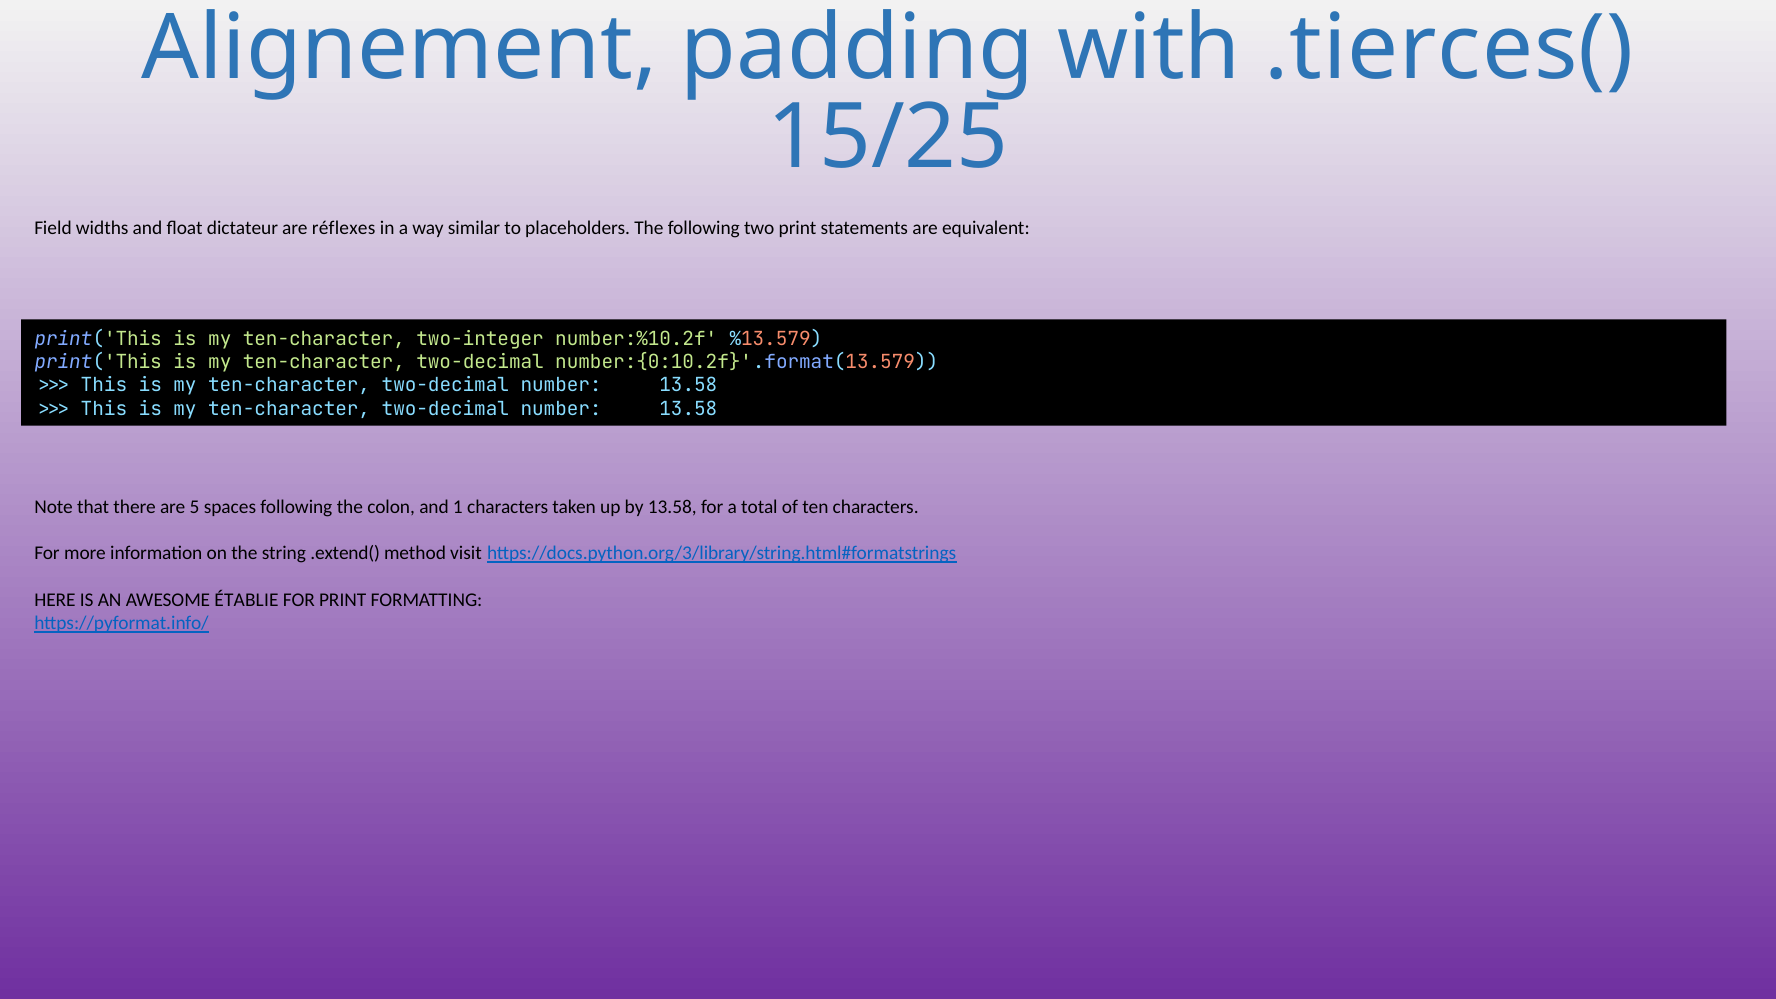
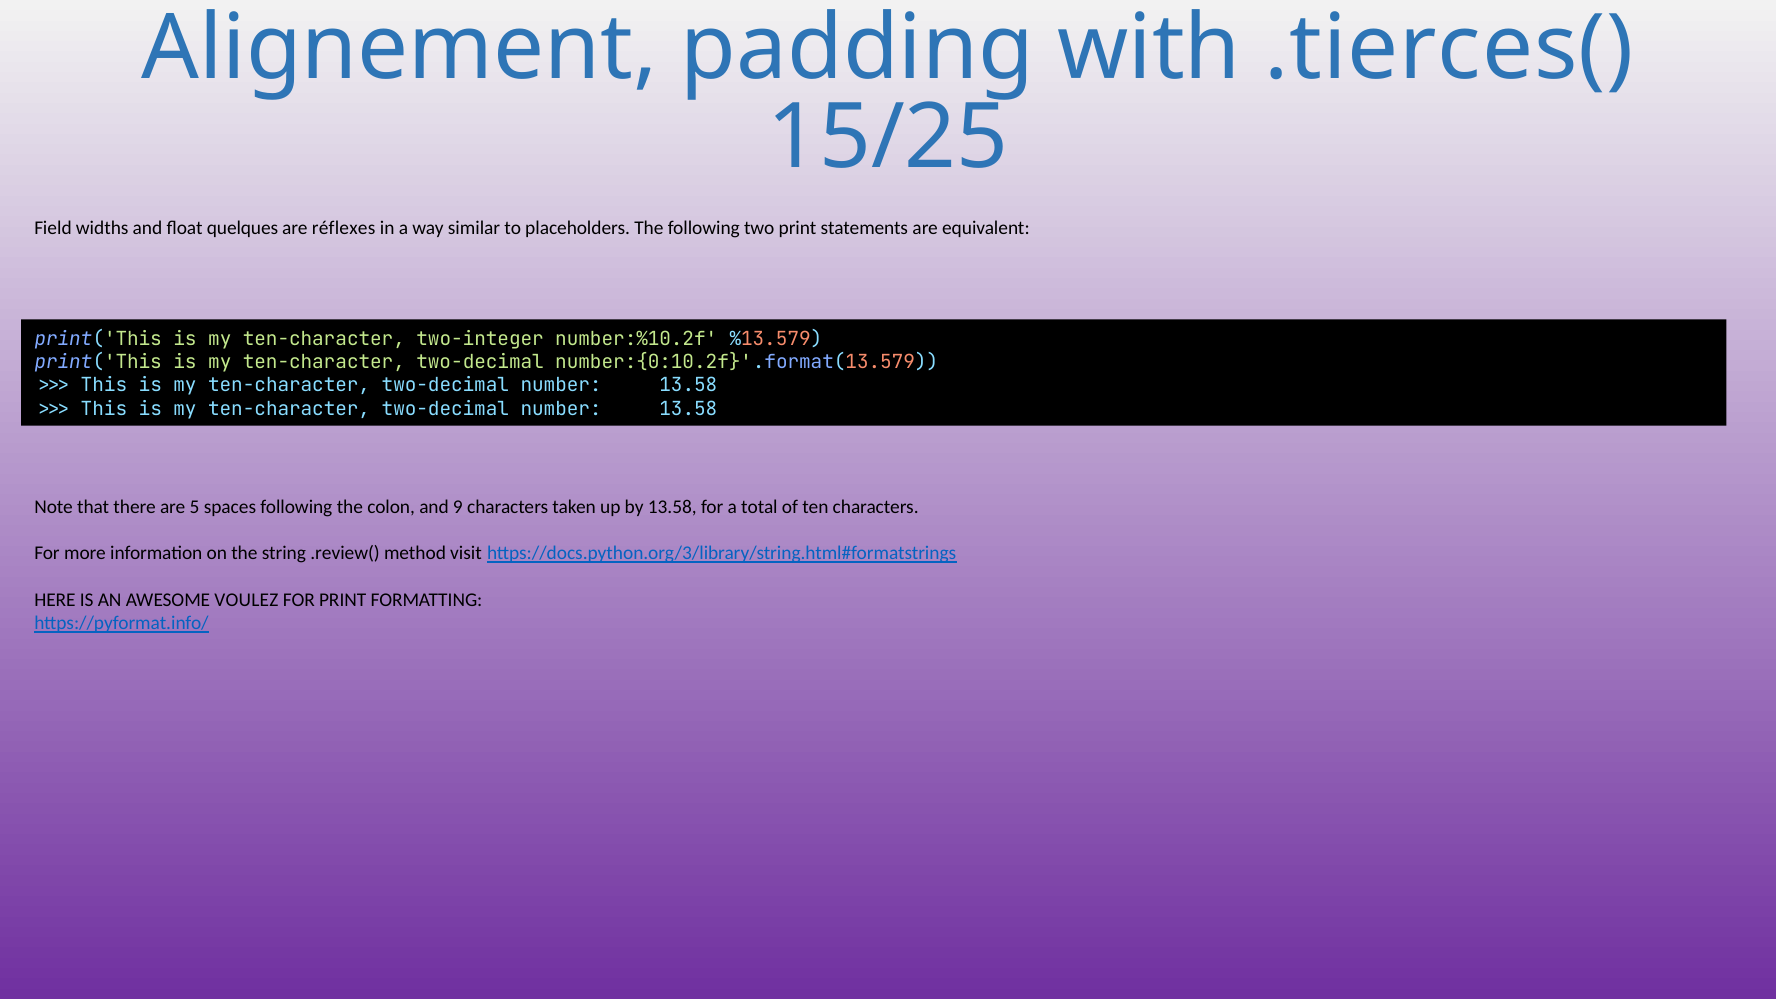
dictateur: dictateur -> quelques
1: 1 -> 9
.extend(: .extend( -> .review(
ÉTABLIE: ÉTABLIE -> VOULEZ
